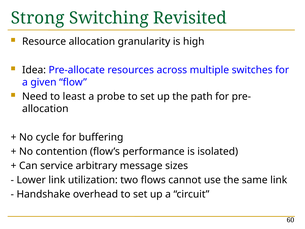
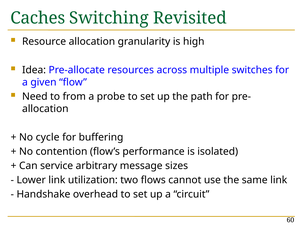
Strong: Strong -> Caches
least: least -> from
